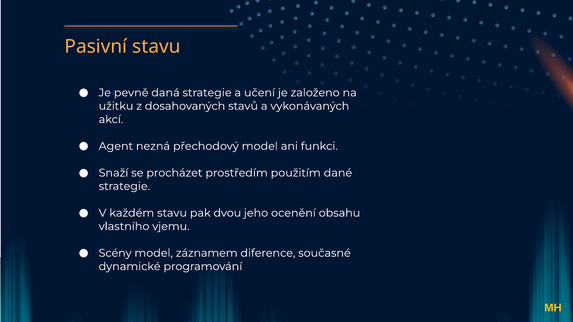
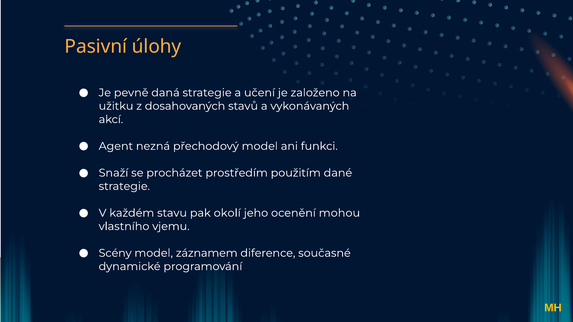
Pasivní stavu: stavu -> úlohy
dvou: dvou -> okolí
obsahu: obsahu -> mohou
